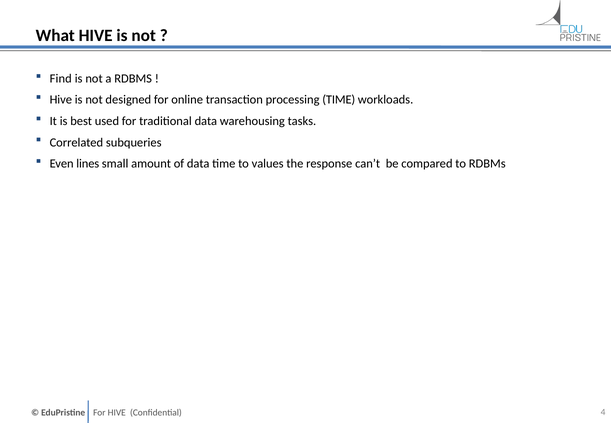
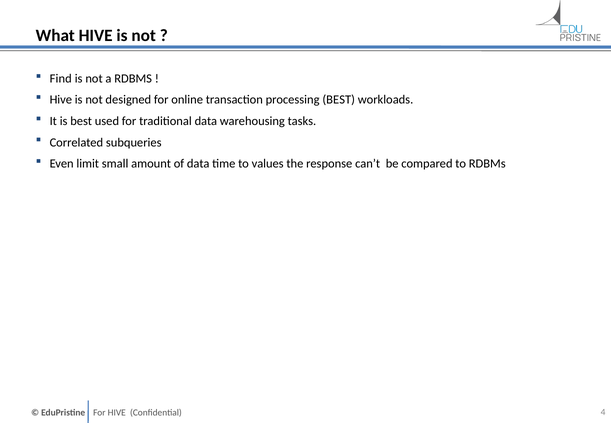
processing TIME: TIME -> BEST
lines: lines -> limit
